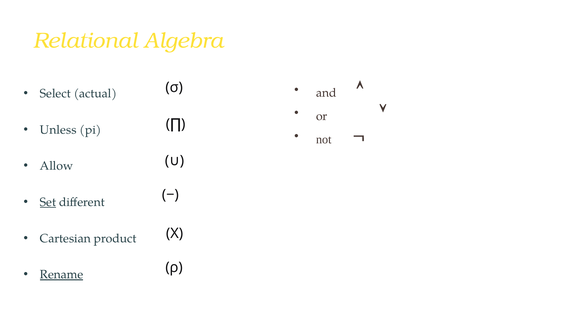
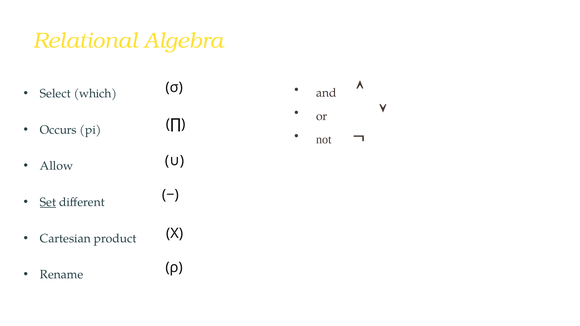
actual: actual -> which
Unless: Unless -> Occurs
Rename underline: present -> none
